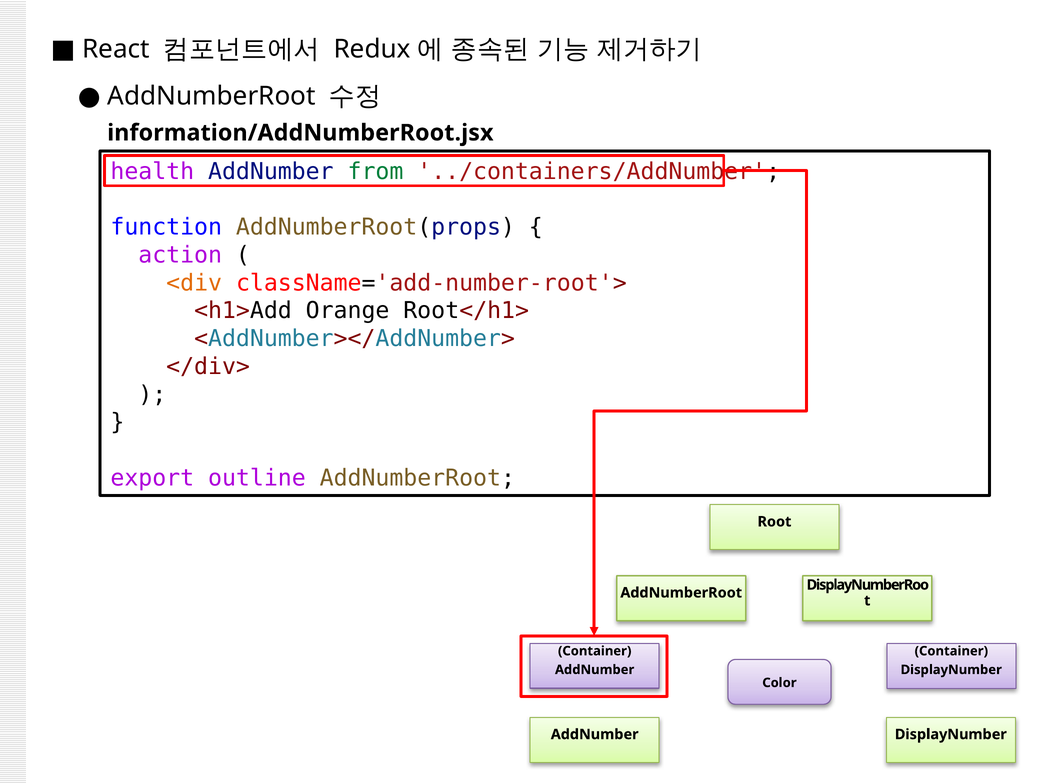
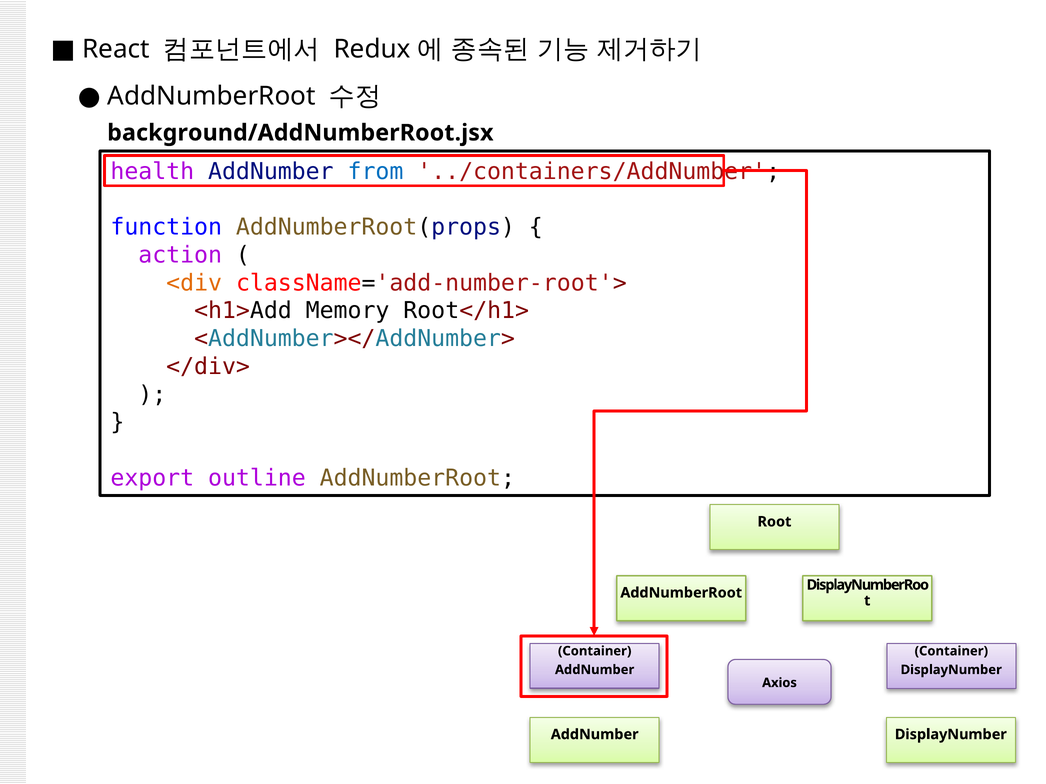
information/AddNumberRoot.jsx: information/AddNumberRoot.jsx -> background/AddNumberRoot.jsx
from colour: green -> blue
Orange: Orange -> Memory
Color: Color -> Axios
